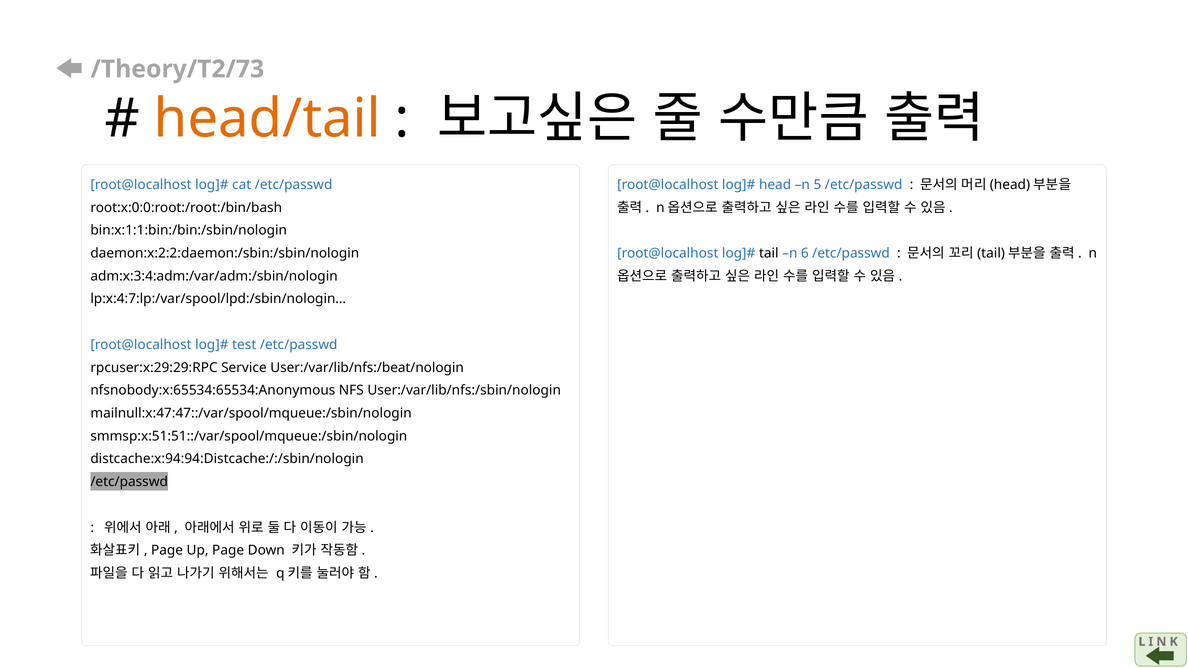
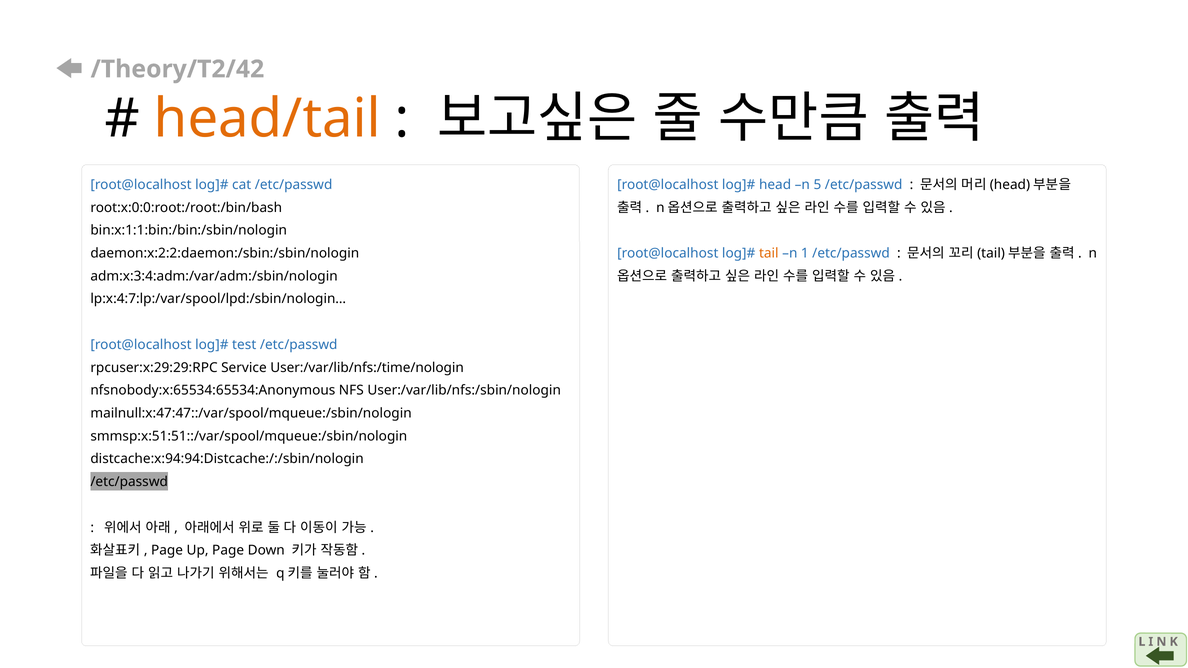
/Theory/T2/73: /Theory/T2/73 -> /Theory/T2/42
tail colour: black -> orange
6: 6 -> 1
User:/var/lib/nfs:/beat/nologin: User:/var/lib/nfs:/beat/nologin -> User:/var/lib/nfs:/time/nologin
